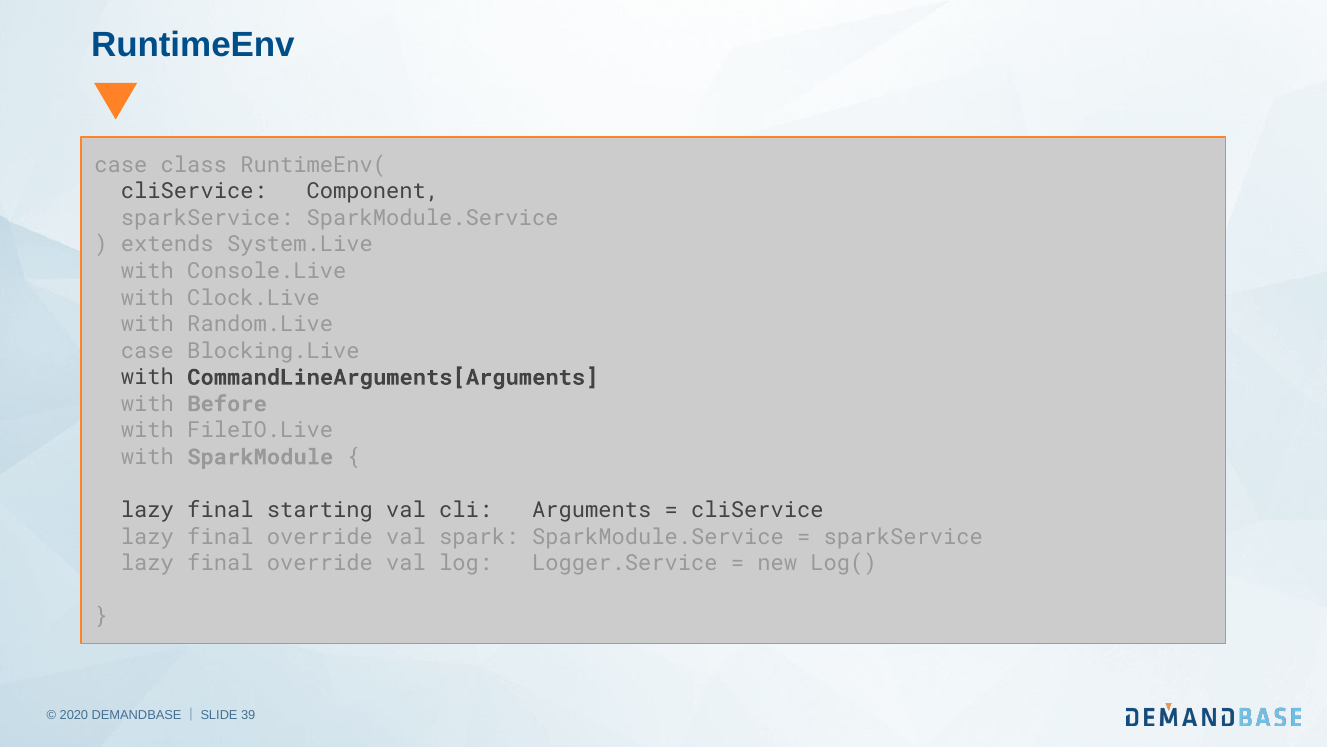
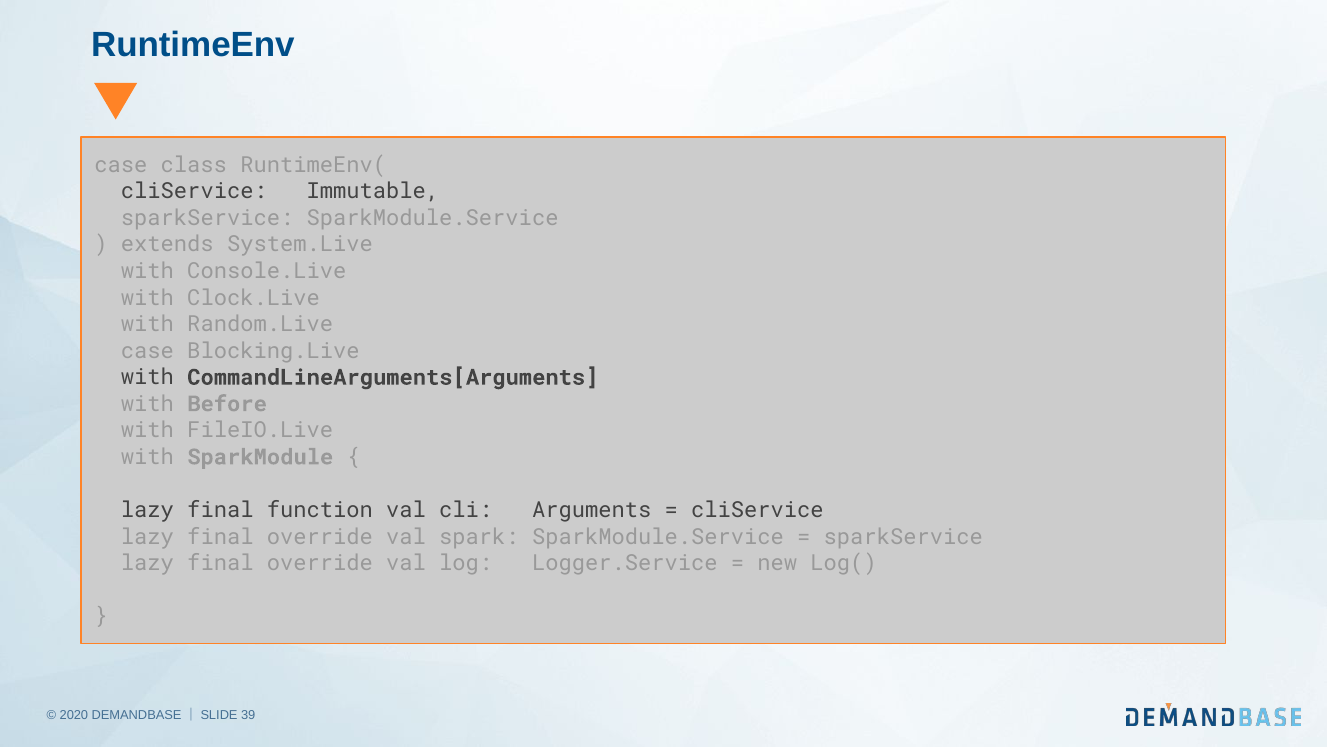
Component: Component -> Immutable
starting: starting -> function
